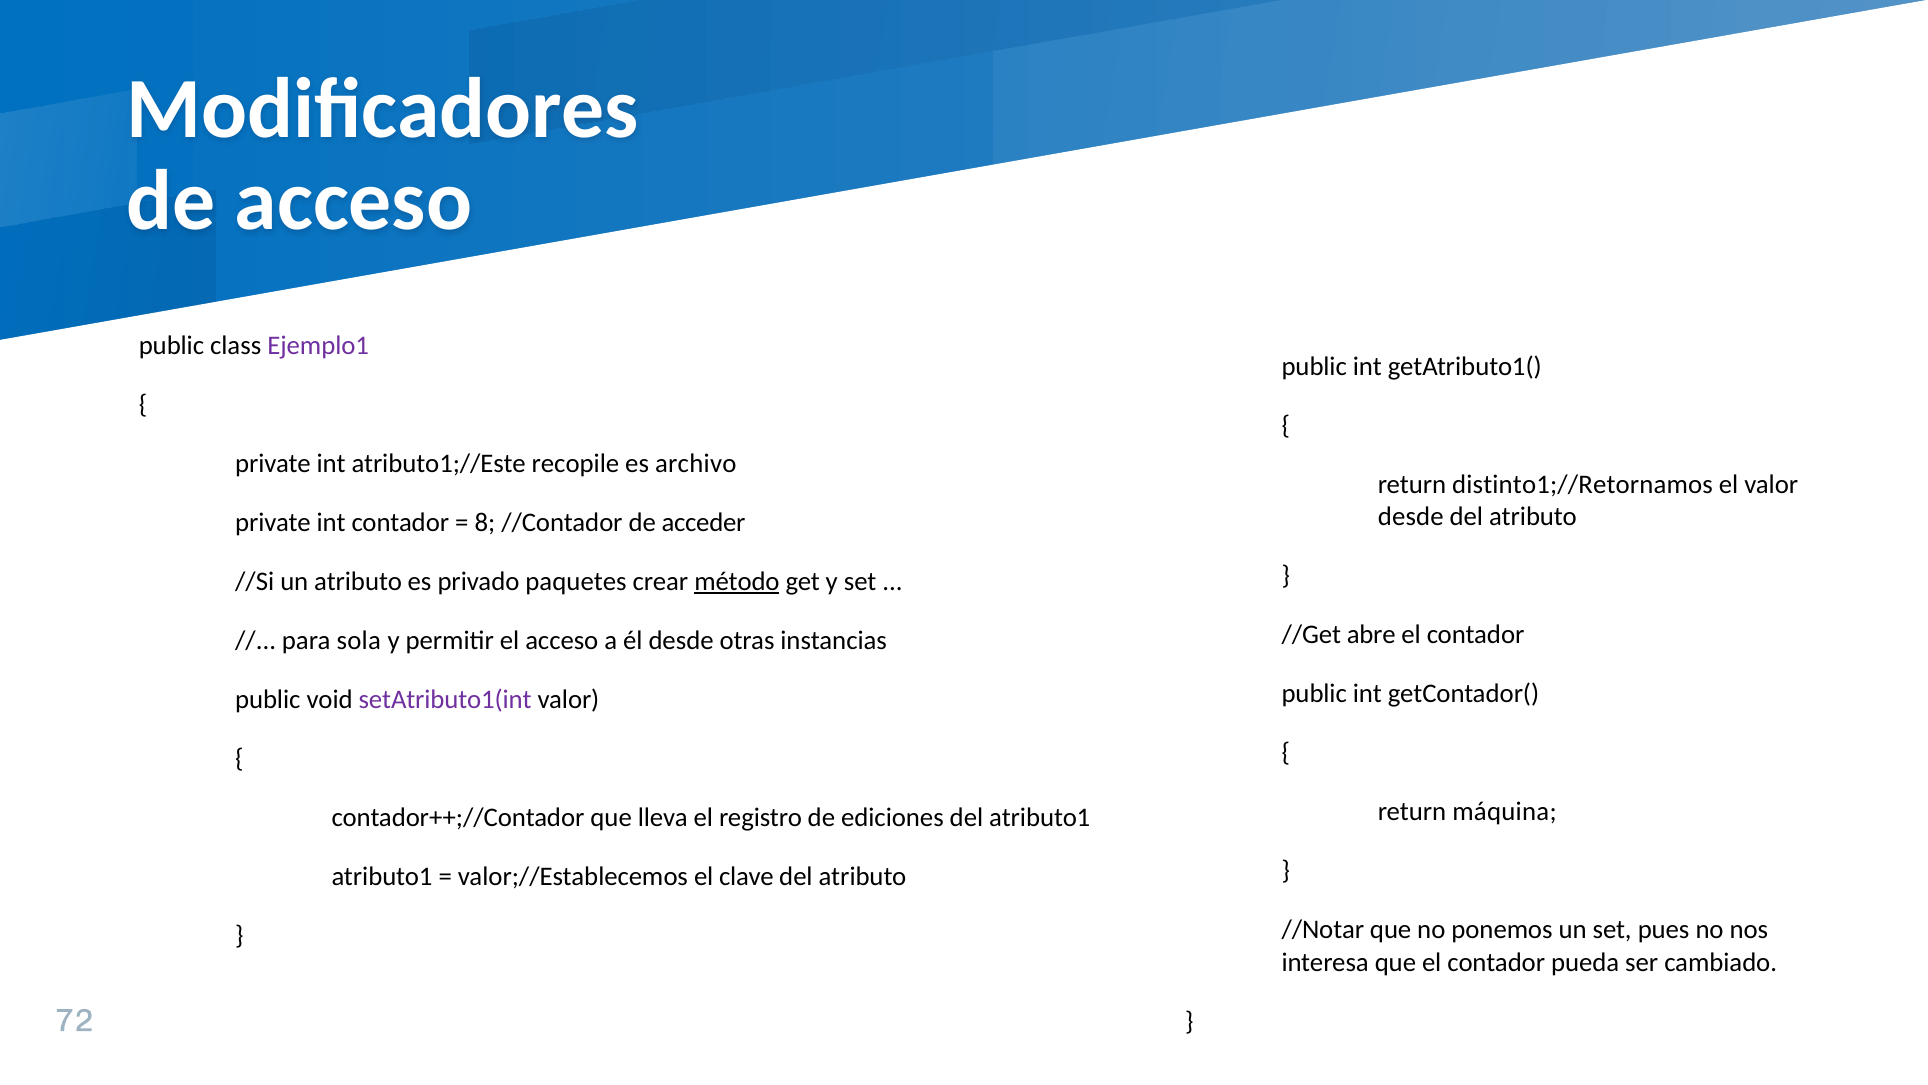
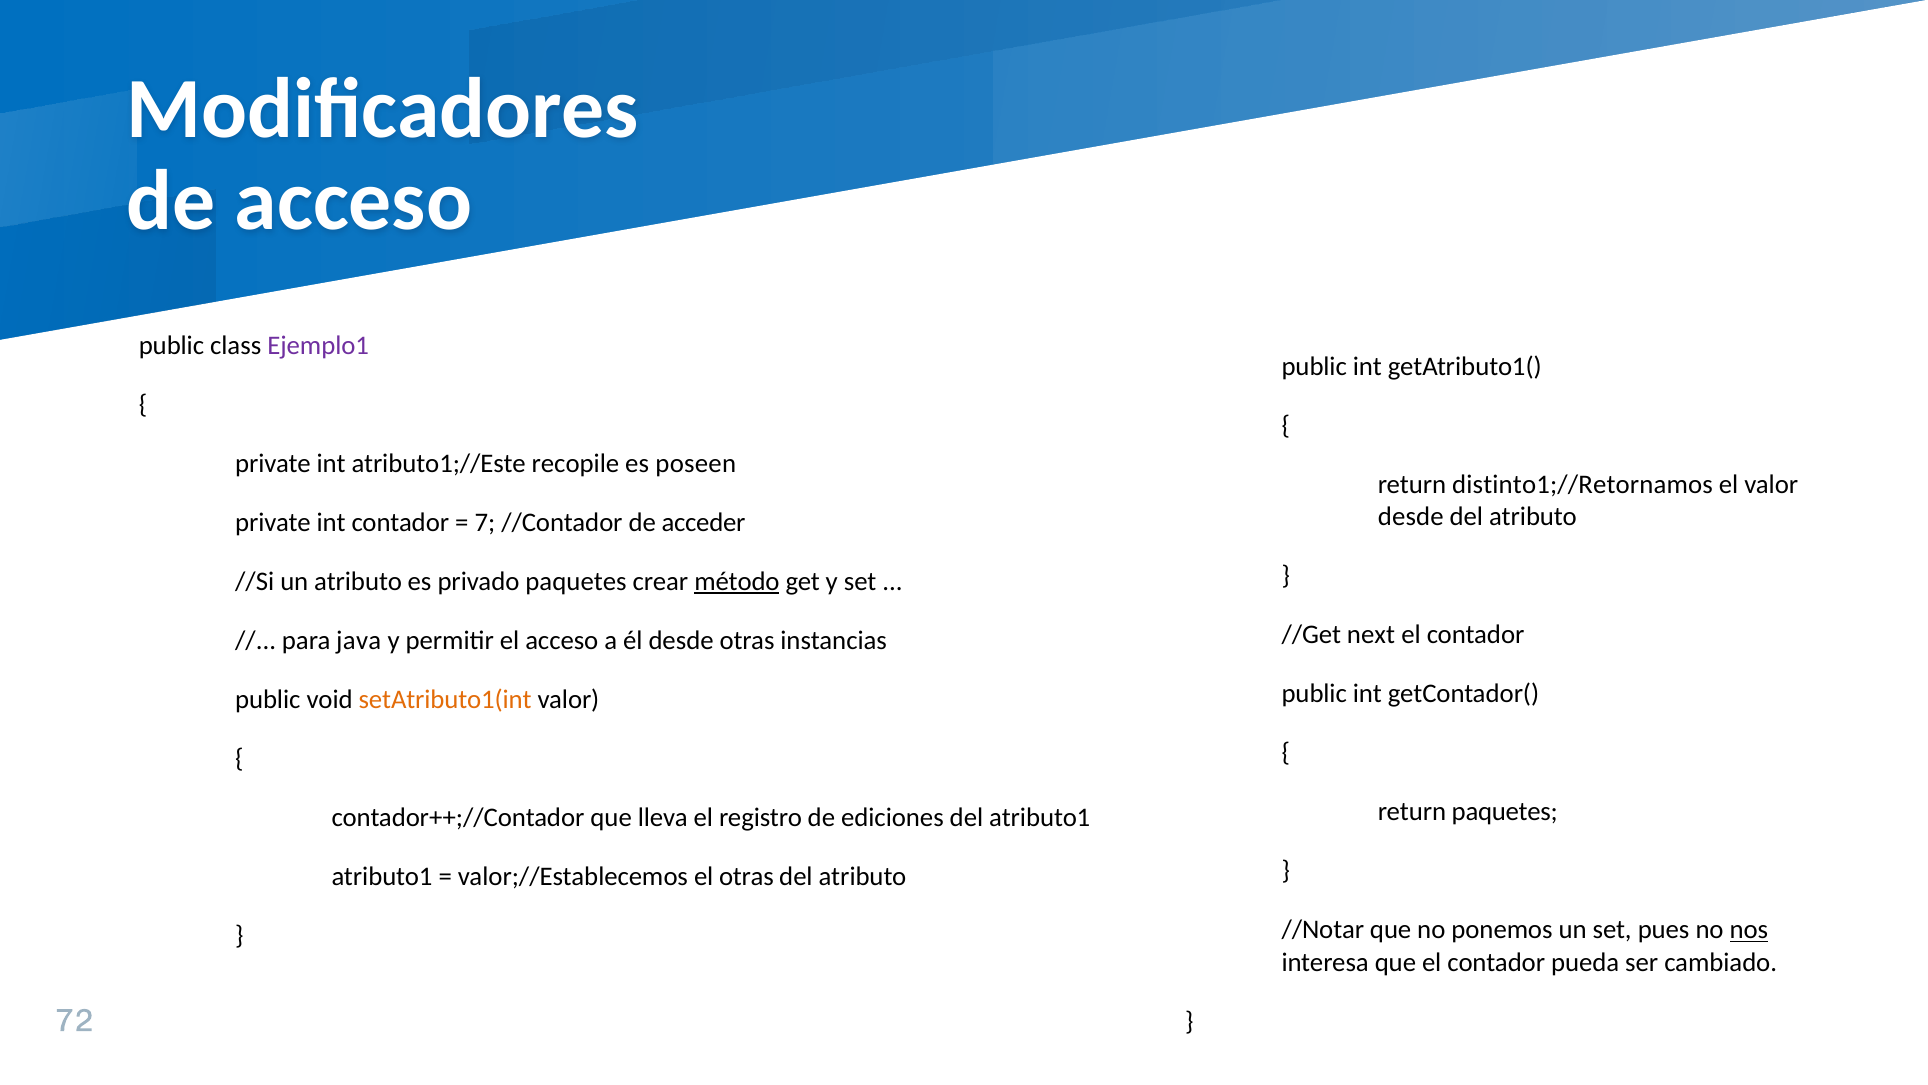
archivo: archivo -> poseen
8: 8 -> 7
abre: abre -> next
sola: sola -> java
setAtributo1(int colour: purple -> orange
return máquina: máquina -> paquetes
el clave: clave -> otras
nos underline: none -> present
